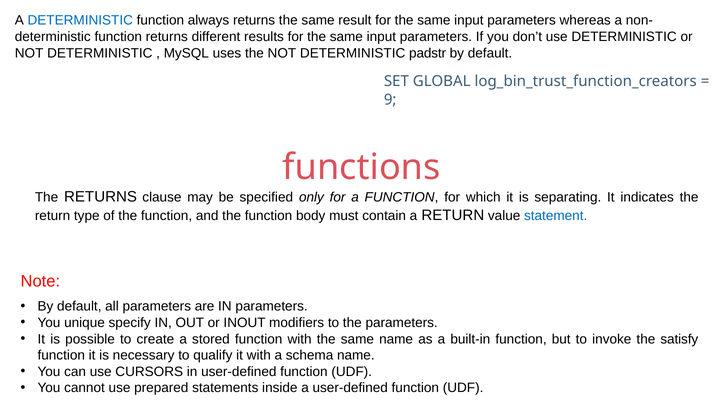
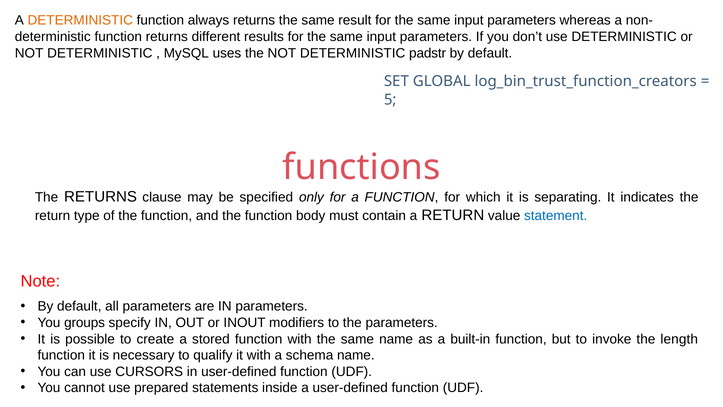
DETERMINISTIC at (80, 20) colour: blue -> orange
9: 9 -> 5
unique: unique -> groups
satisfy: satisfy -> length
